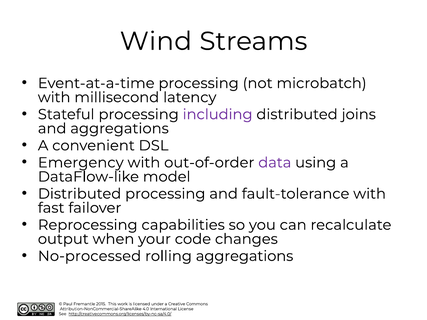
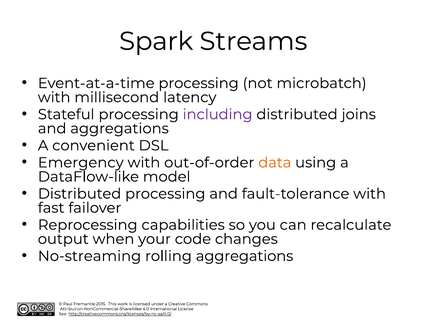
Wind: Wind -> Spark
data colour: purple -> orange
No-processed: No-processed -> No-streaming
